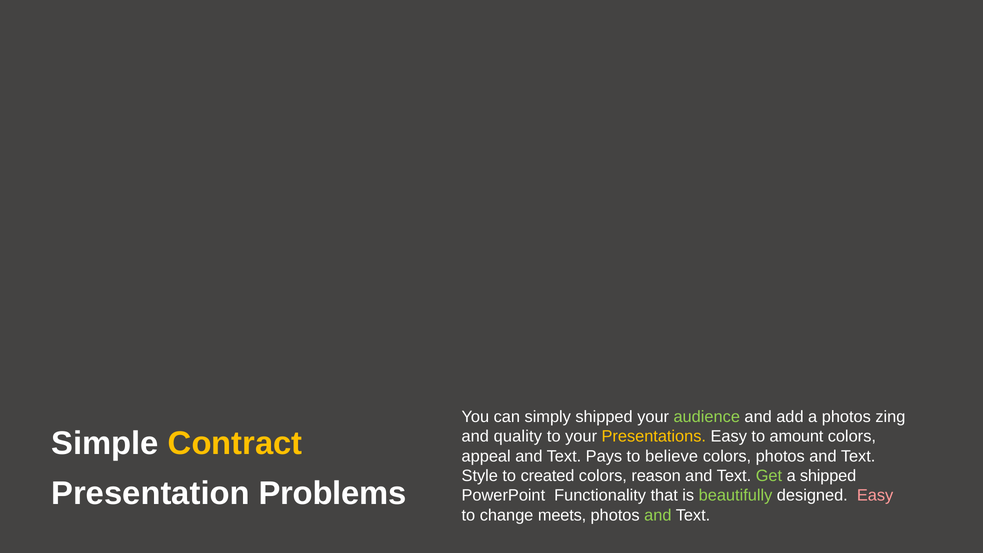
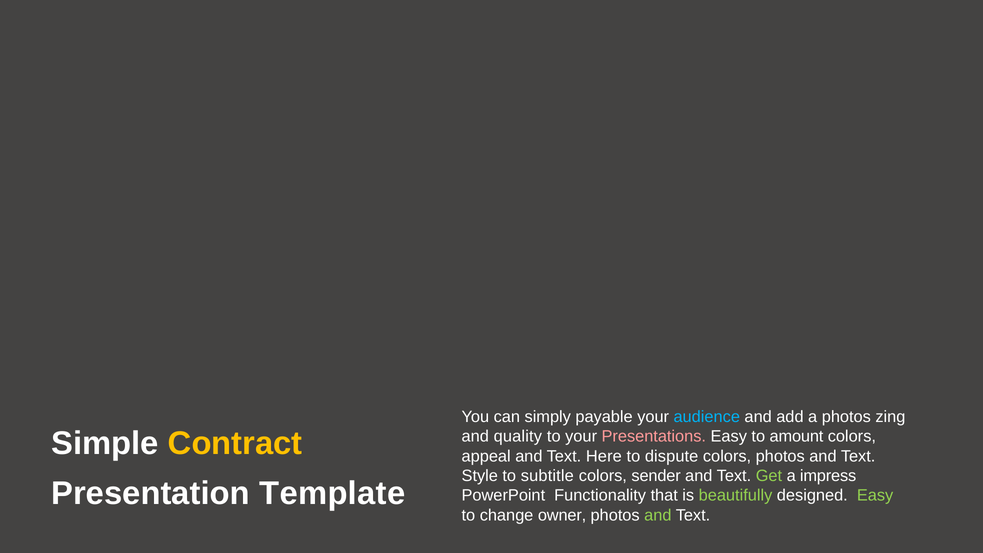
simply shipped: shipped -> payable
audience colour: light green -> light blue
Presentations colour: yellow -> pink
Pays: Pays -> Here
believe: believe -> dispute
created: created -> subtitle
reason: reason -> sender
a shipped: shipped -> impress
Problems: Problems -> Template
Easy at (875, 496) colour: pink -> light green
meets: meets -> owner
